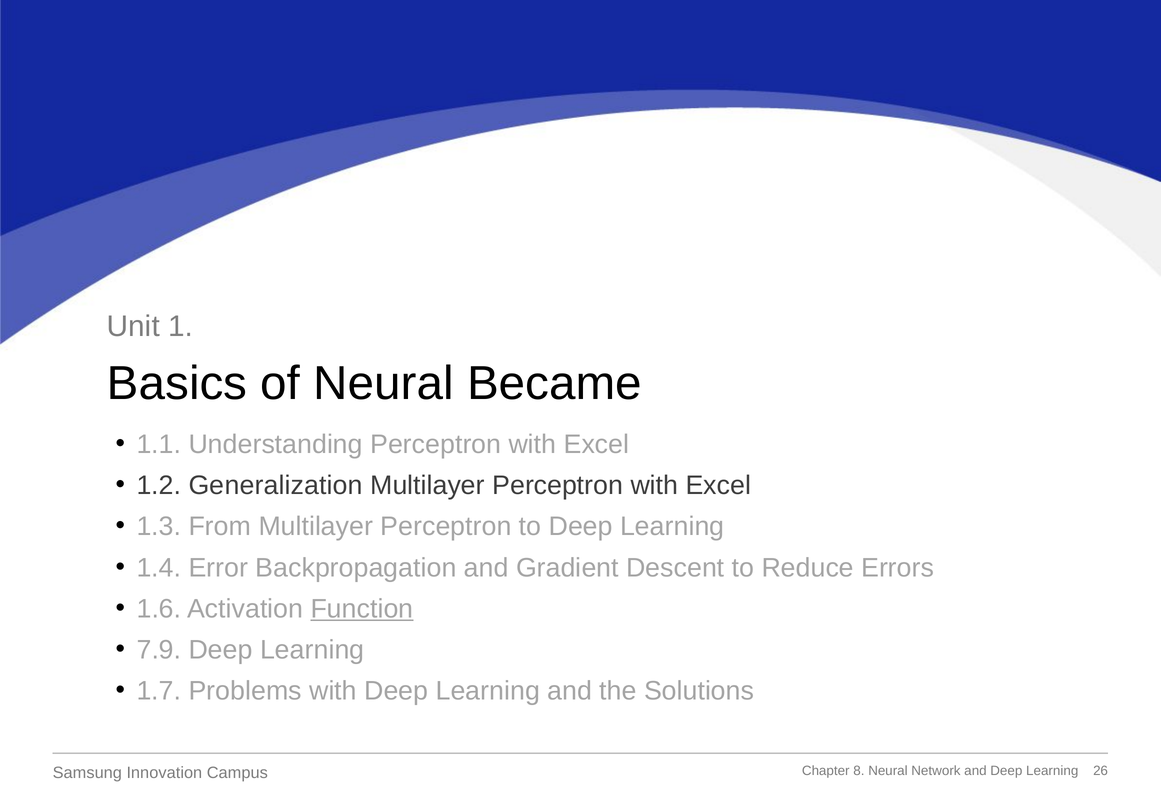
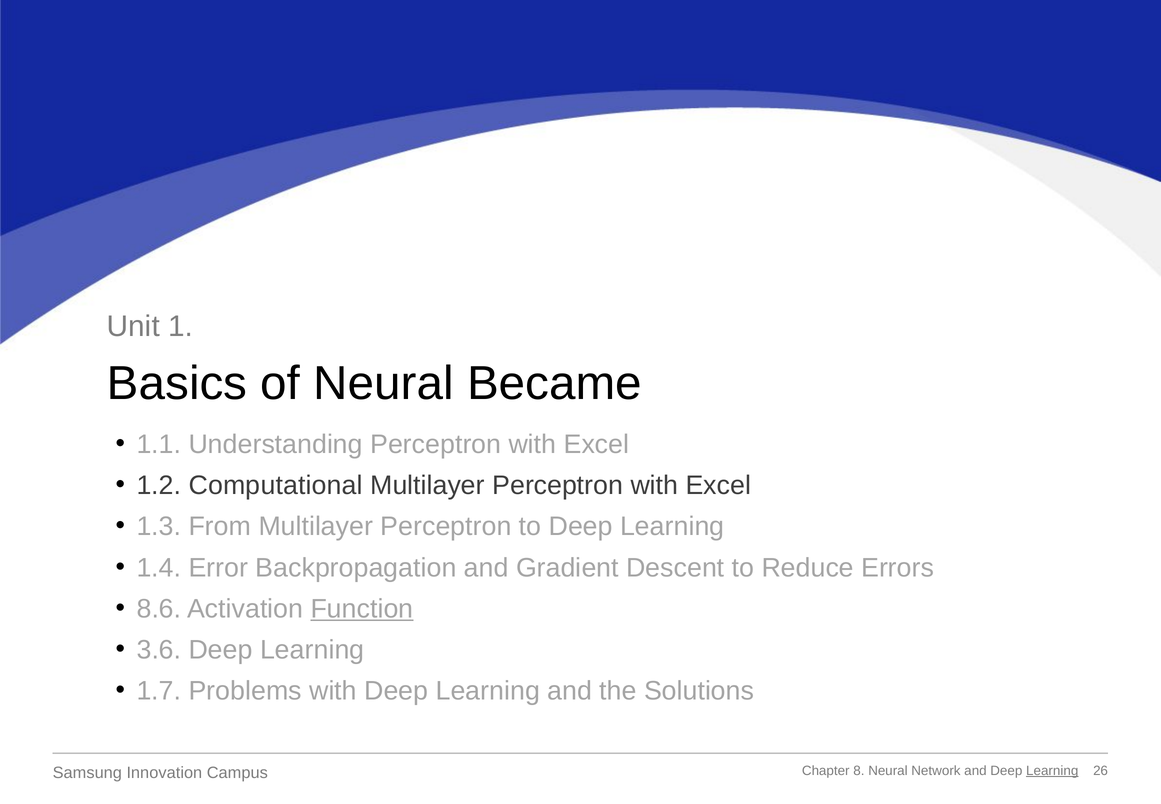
Generalization: Generalization -> Computational
1.6: 1.6 -> 8.6
7.9: 7.9 -> 3.6
Learning at (1052, 771) underline: none -> present
